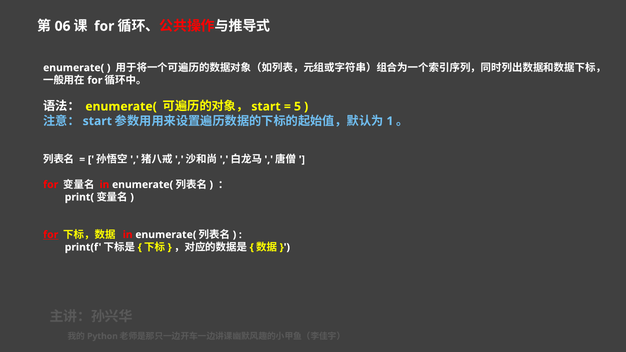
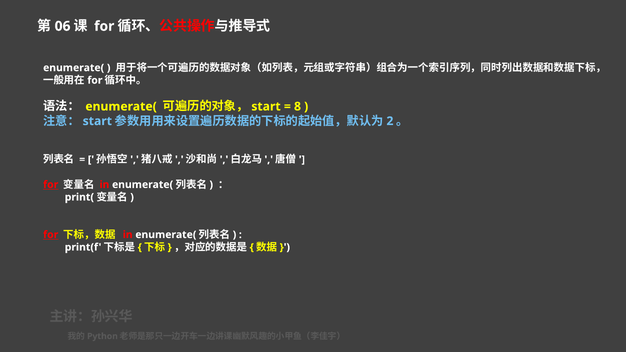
5: 5 -> 8
1: 1 -> 2
for at (51, 185) underline: none -> present
